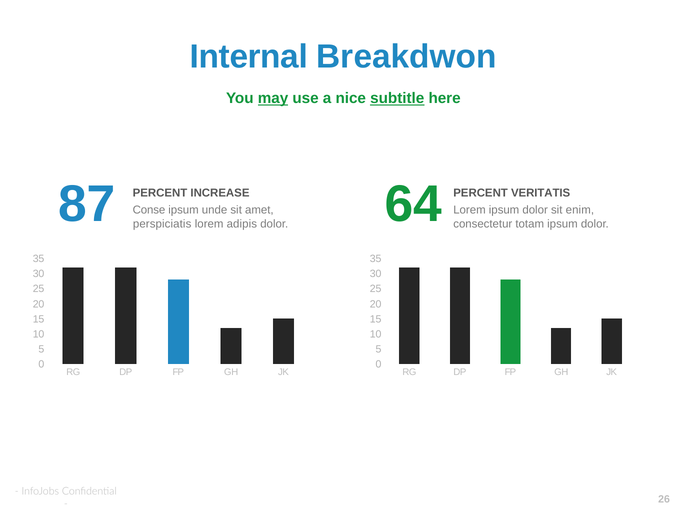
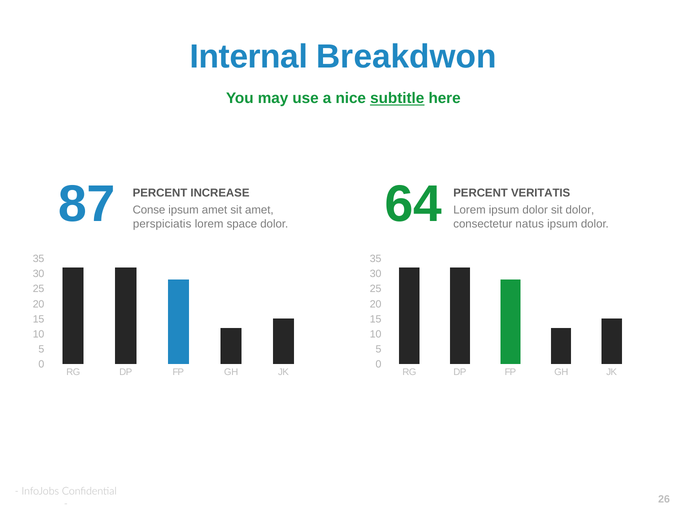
may underline: present -> none
ipsum unde: unde -> amet
sit enim: enim -> dolor
adipis: adipis -> space
totam: totam -> natus
